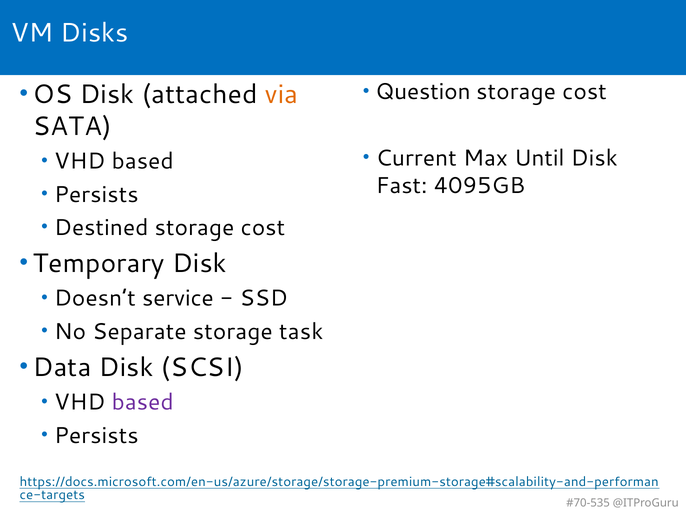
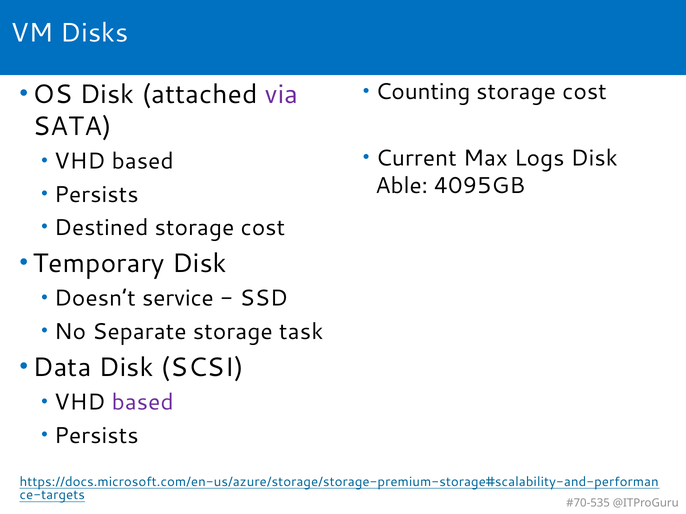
via colour: orange -> purple
Question: Question -> Counting
Until: Until -> Logs
Fast: Fast -> Able
